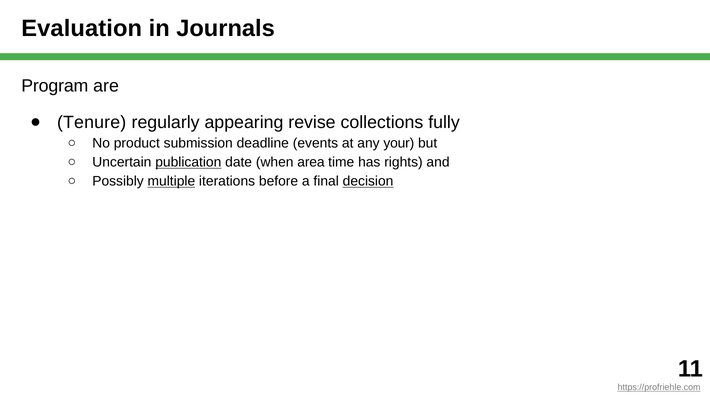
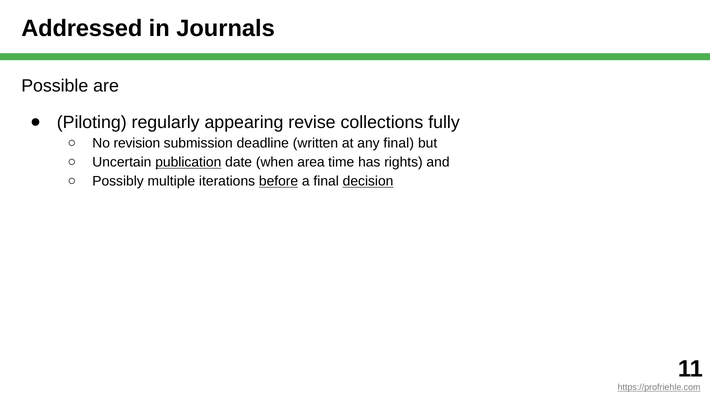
Evaluation: Evaluation -> Addressed
Program: Program -> Possible
Tenure: Tenure -> Piloting
product: product -> revision
events: events -> written
any your: your -> final
multiple underline: present -> none
before underline: none -> present
